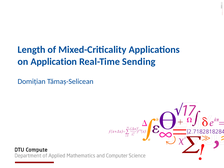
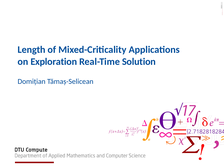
Application: Application -> Exploration
Sending: Sending -> Solution
